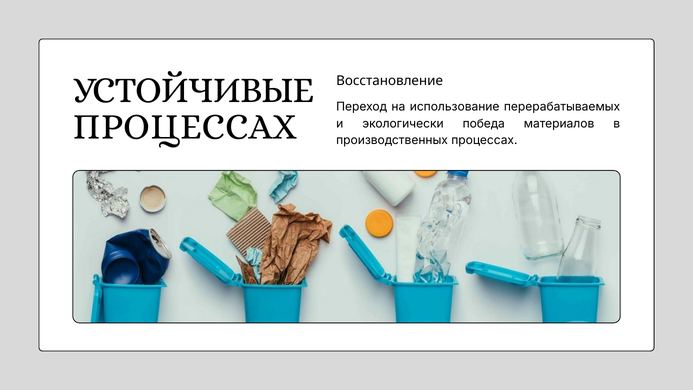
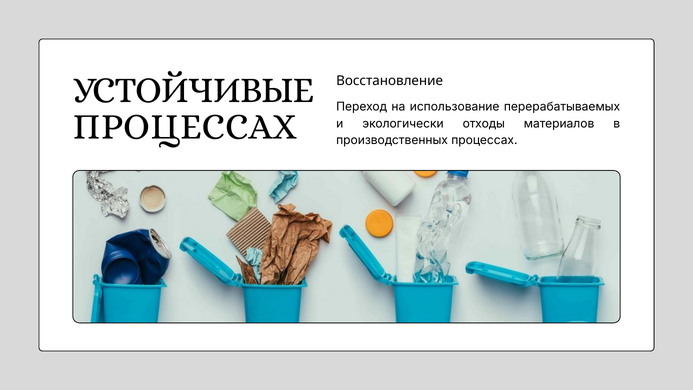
победа: победа -> отходы
